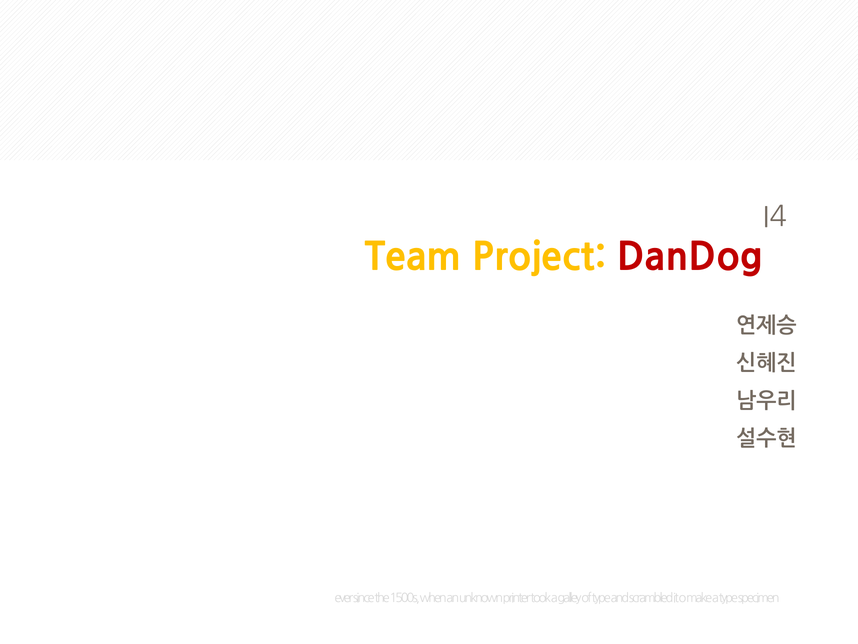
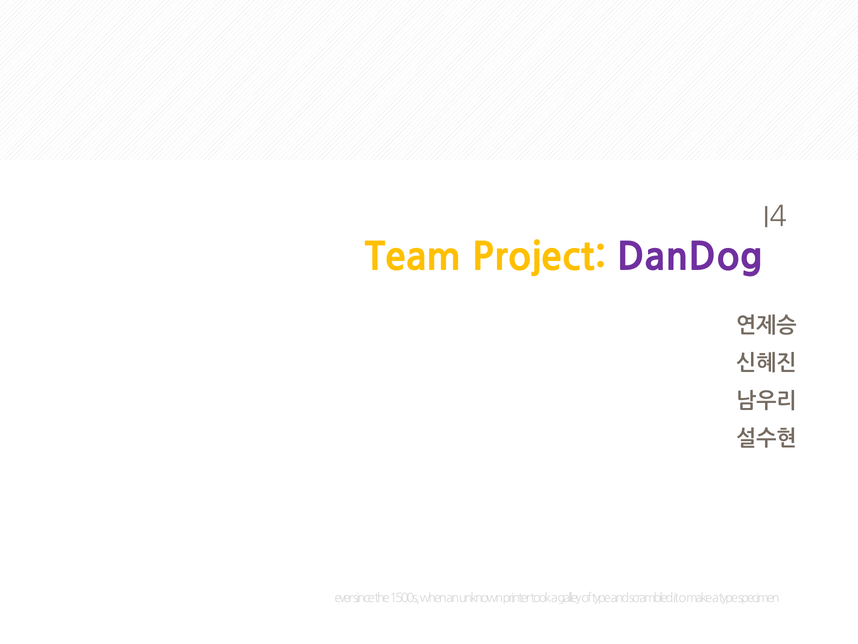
DanDog colour: red -> purple
